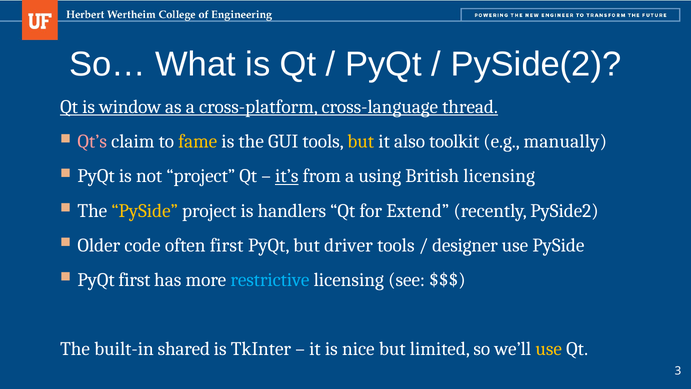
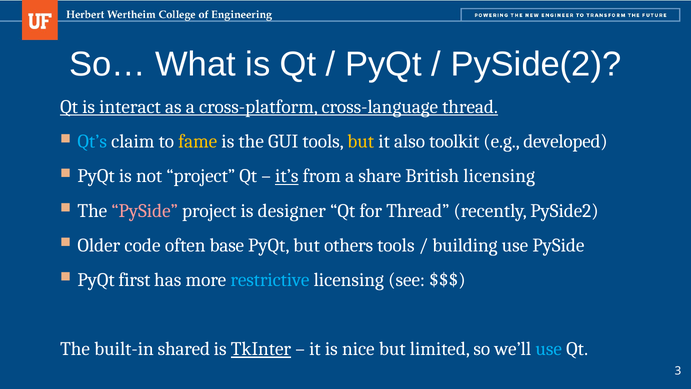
window: window -> interact
Qt’s colour: pink -> light blue
manually: manually -> developed
using: using -> share
PySide at (145, 211) colour: yellow -> pink
handlers: handlers -> designer
for Extend: Extend -> Thread
often first: first -> base
driver: driver -> others
designer: designer -> building
TkInter underline: none -> present
use at (549, 349) colour: yellow -> light blue
